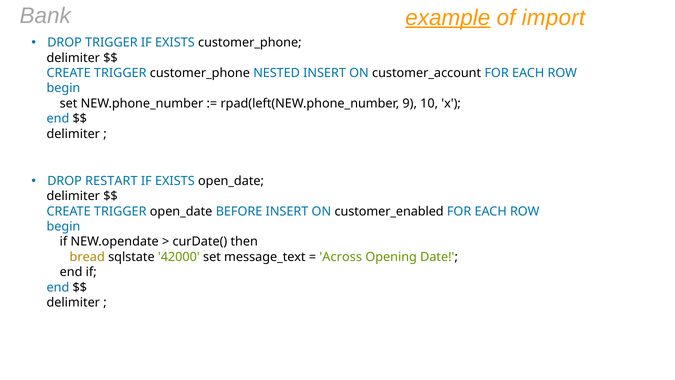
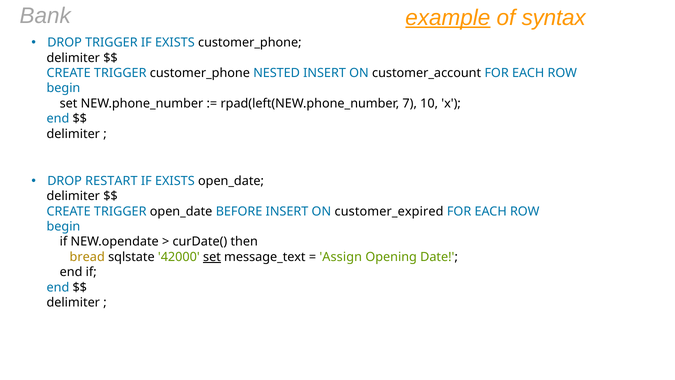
import: import -> syntax
9: 9 -> 7
customer_enabled: customer_enabled -> customer_expired
set at (212, 257) underline: none -> present
Across: Across -> Assign
